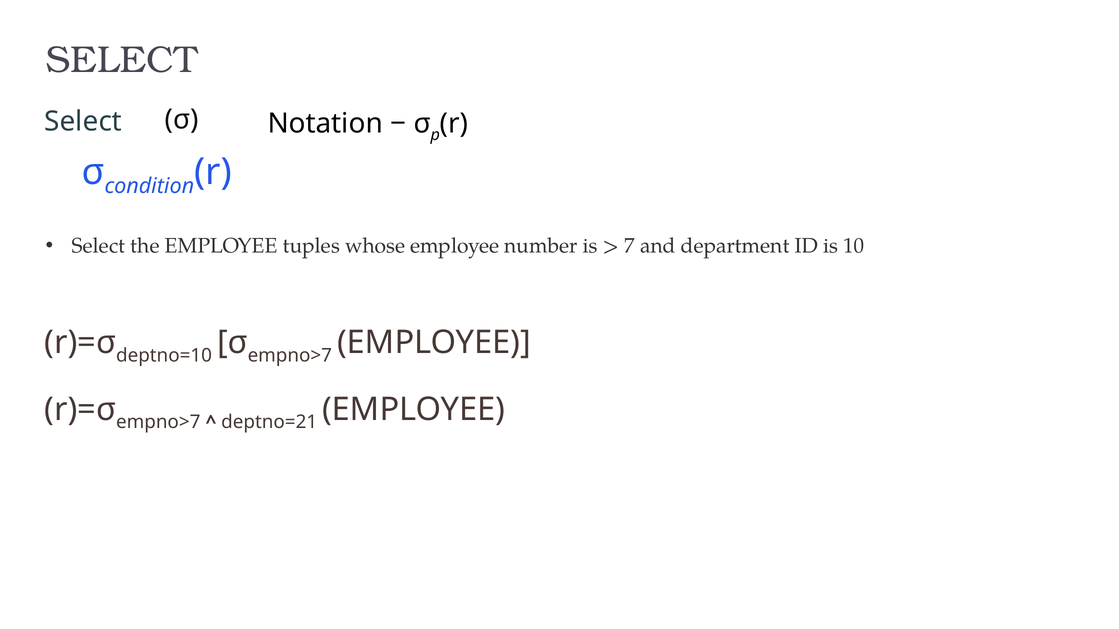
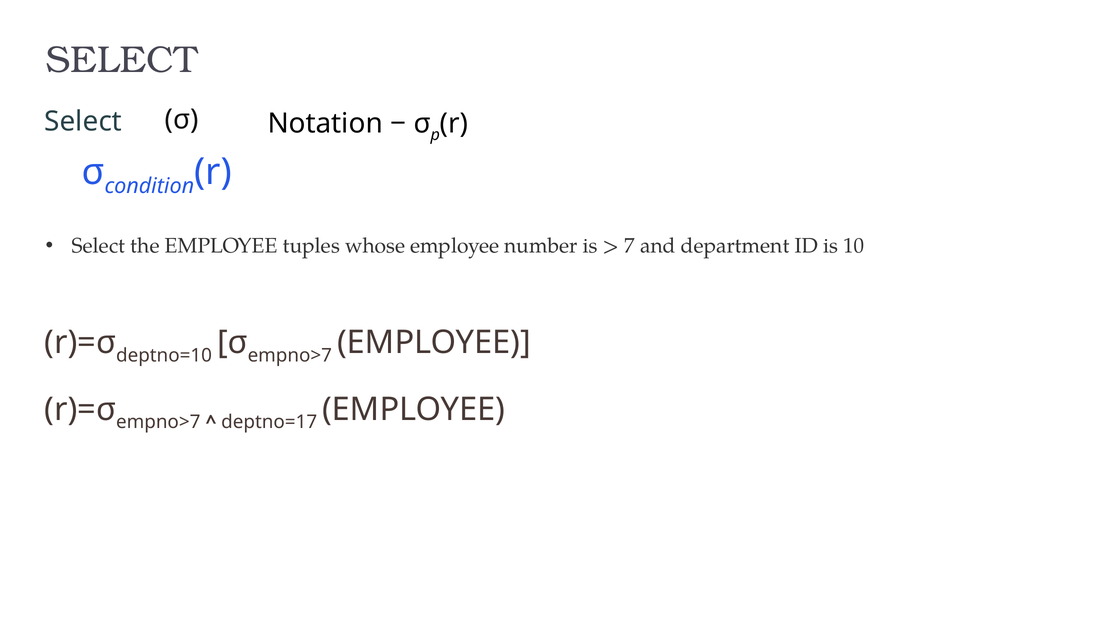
deptno=21: deptno=21 -> deptno=17
